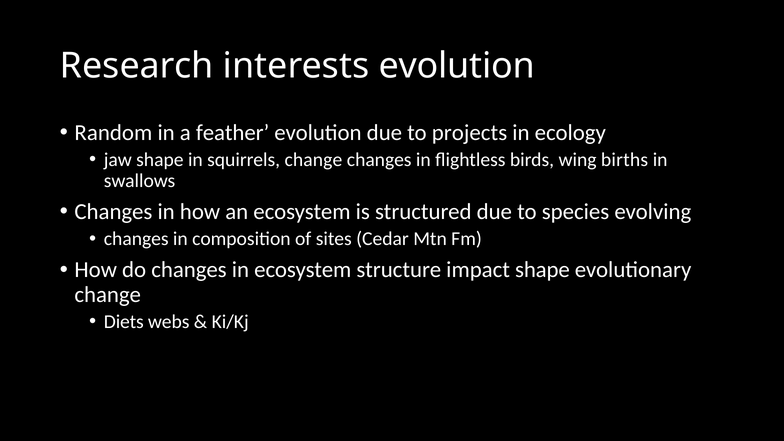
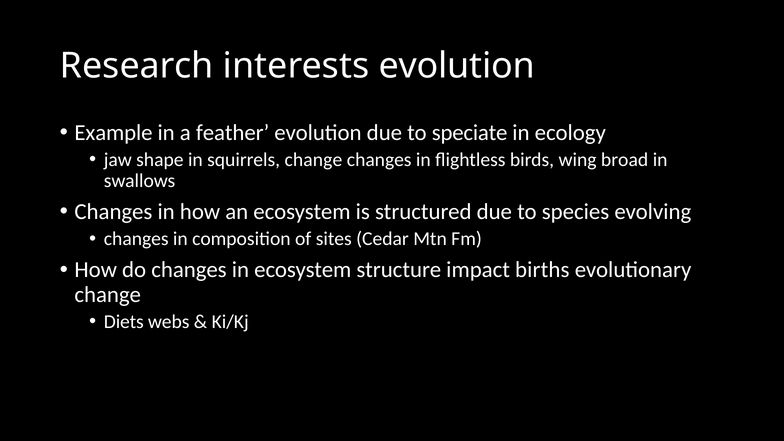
Random: Random -> Example
projects: projects -> speciate
births: births -> broad
impact shape: shape -> births
